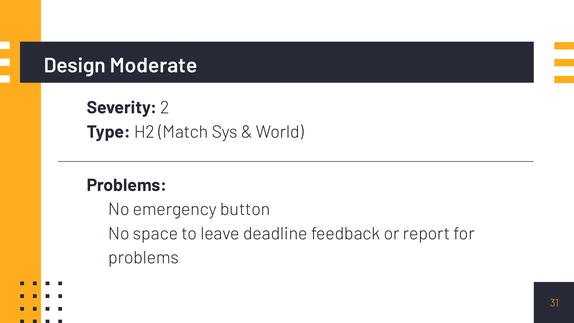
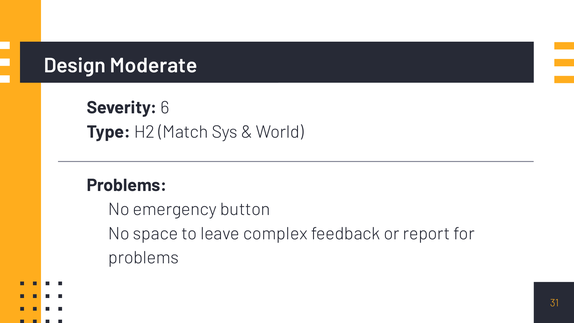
2: 2 -> 6
deadline: deadline -> complex
